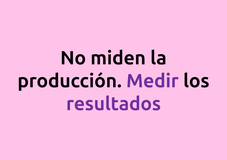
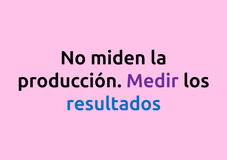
resultados colour: purple -> blue
